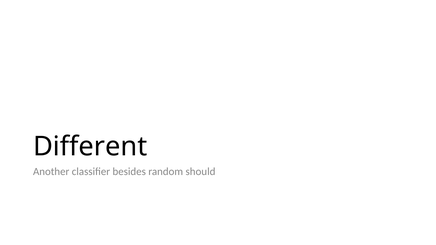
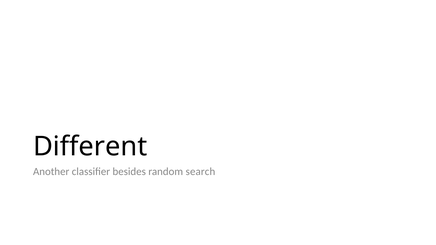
should: should -> search
